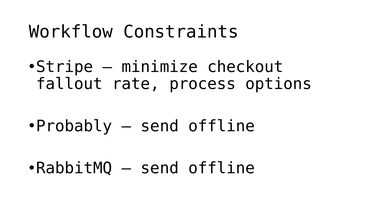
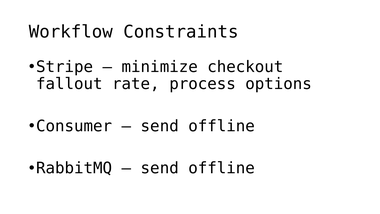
Probably: Probably -> Consumer
